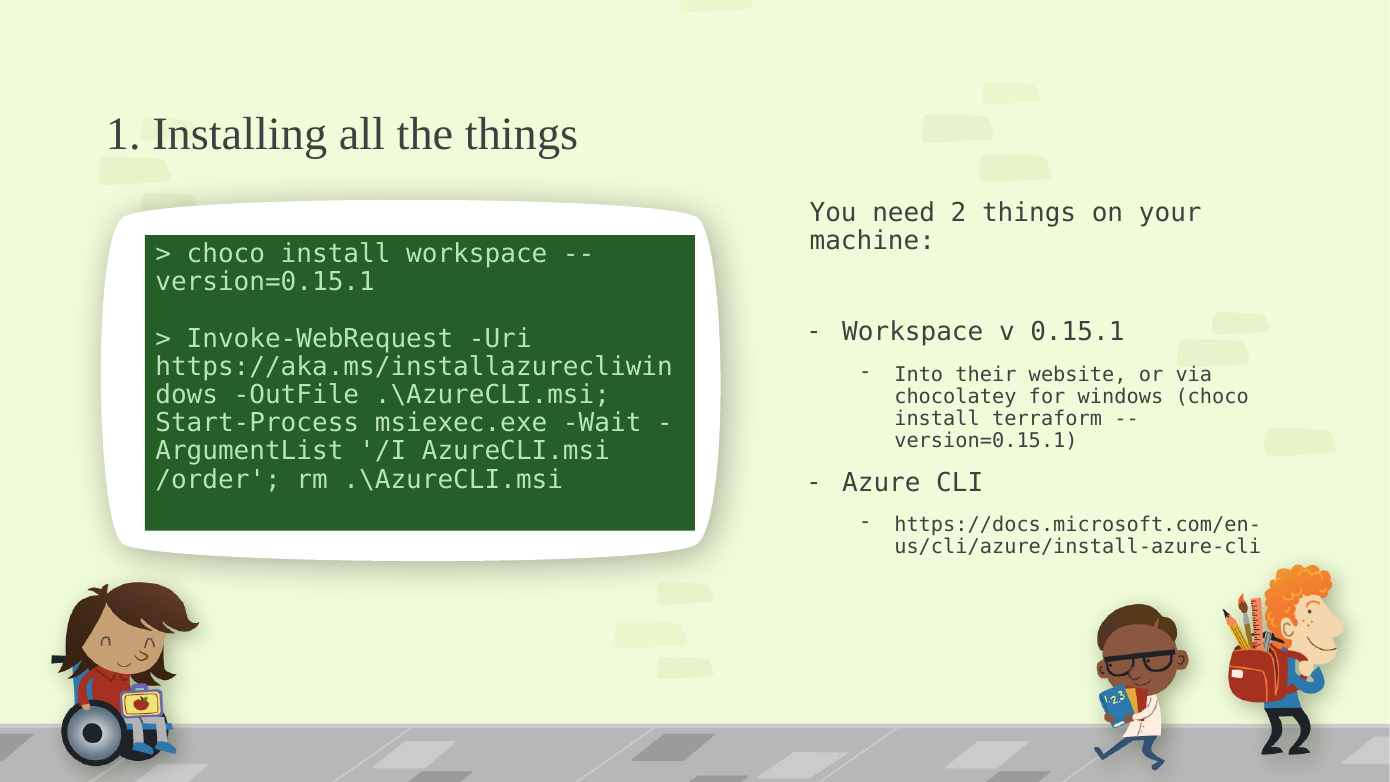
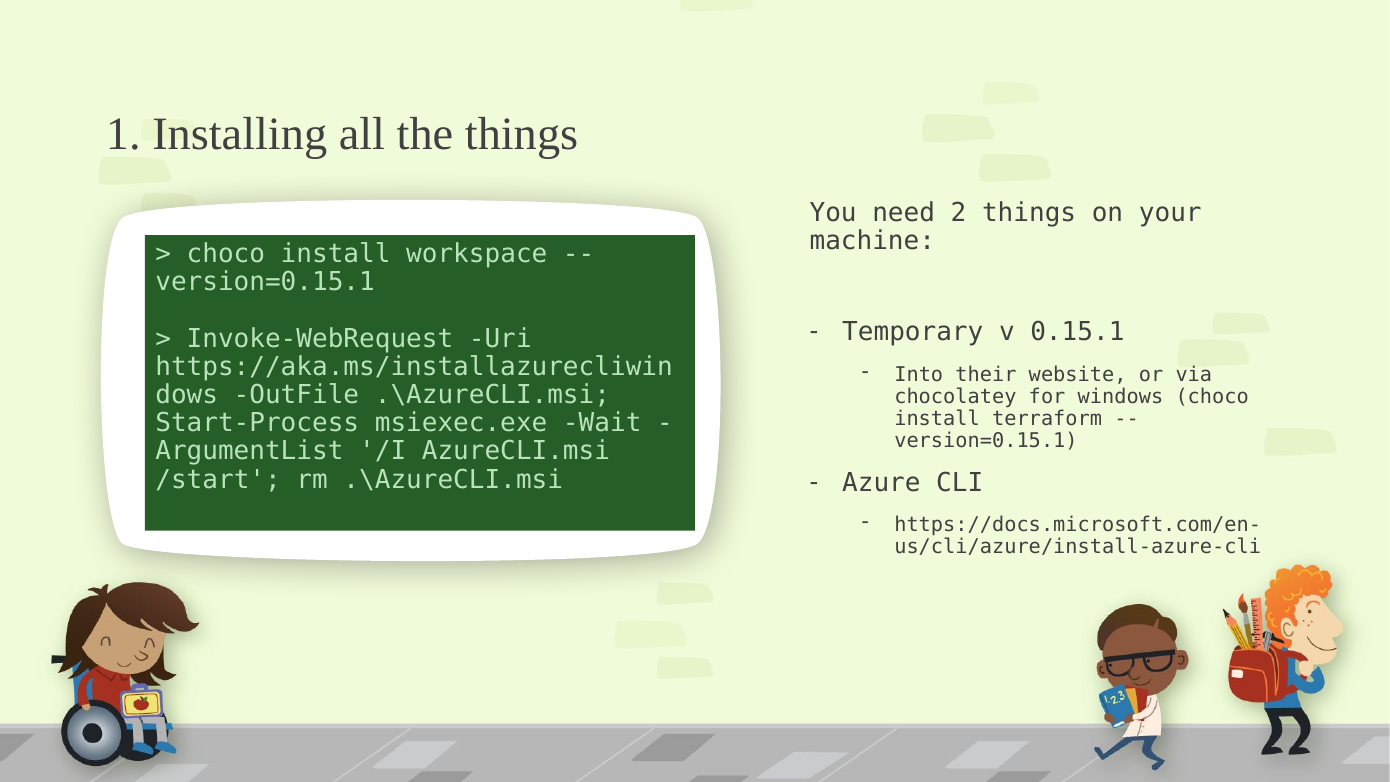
Workspace at (913, 332): Workspace -> Temporary
/order: /order -> /start
